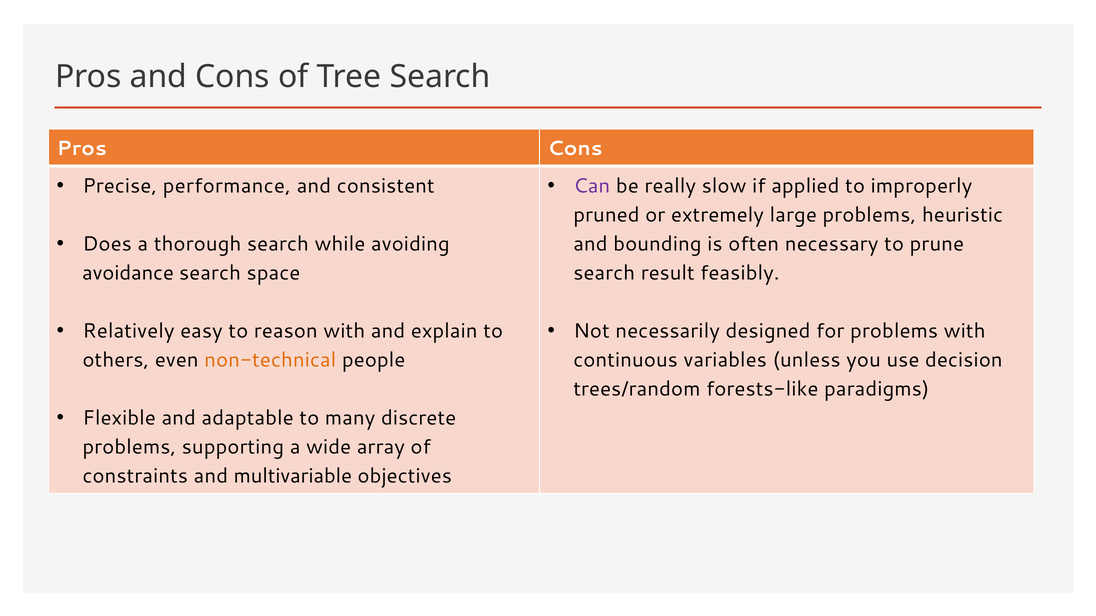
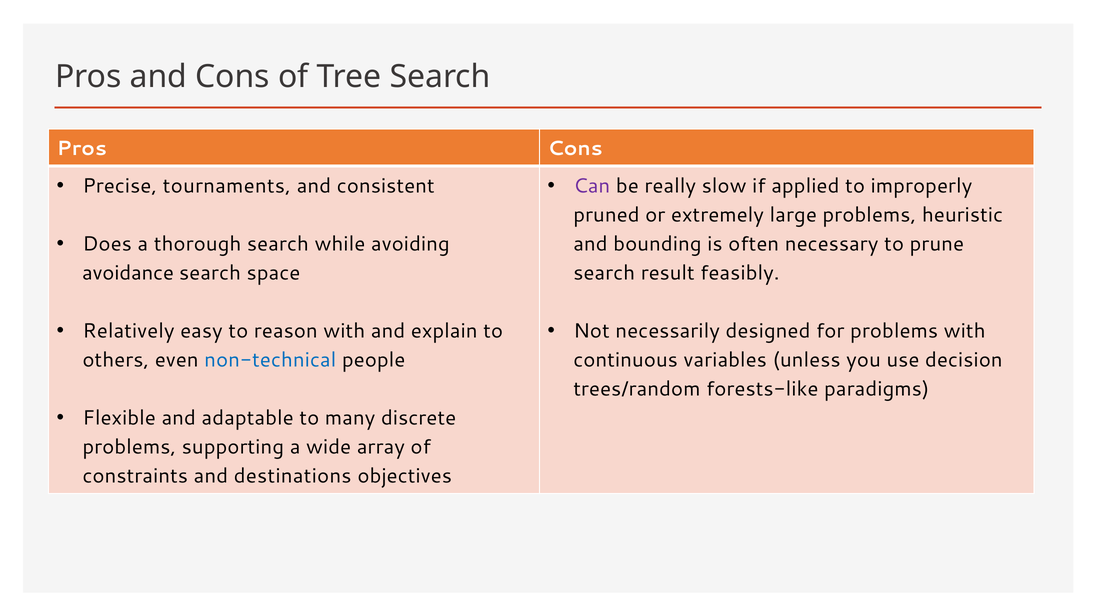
performance: performance -> tournaments
non-technical colour: orange -> blue
multivariable: multivariable -> destinations
